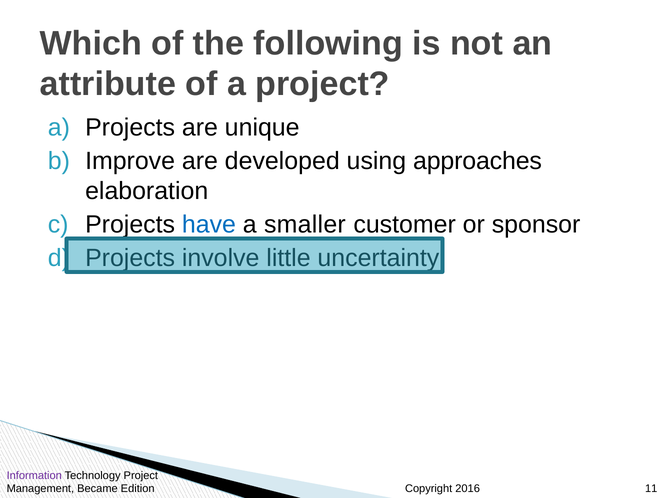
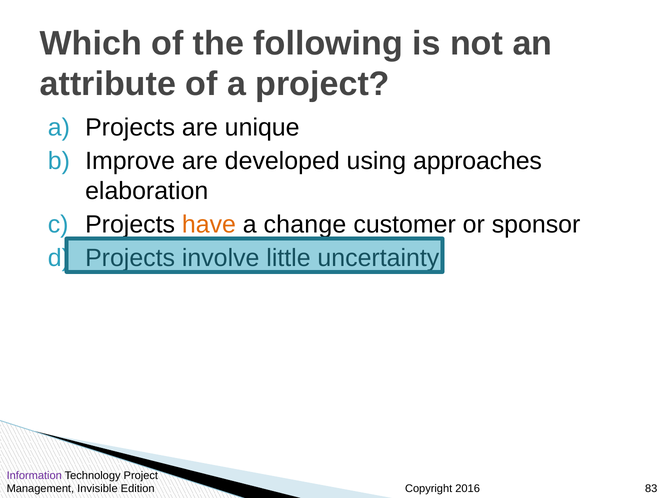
have colour: blue -> orange
smaller: smaller -> change
Became: Became -> Invisible
11: 11 -> 83
